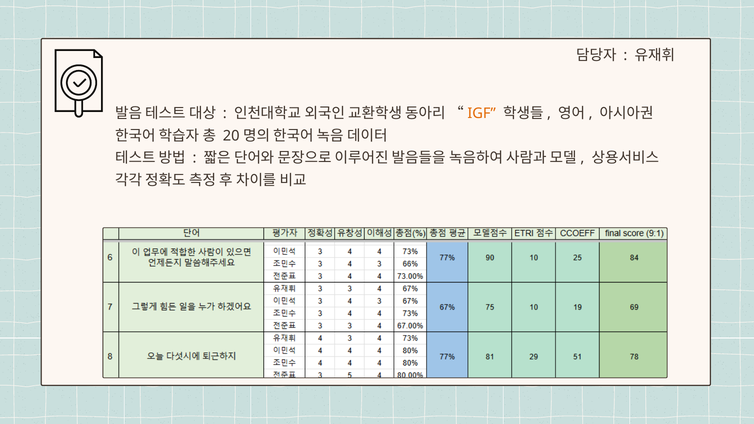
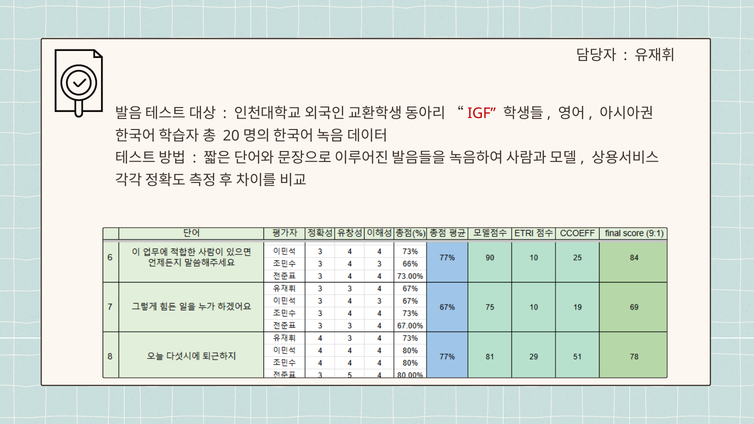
IGF colour: orange -> red
